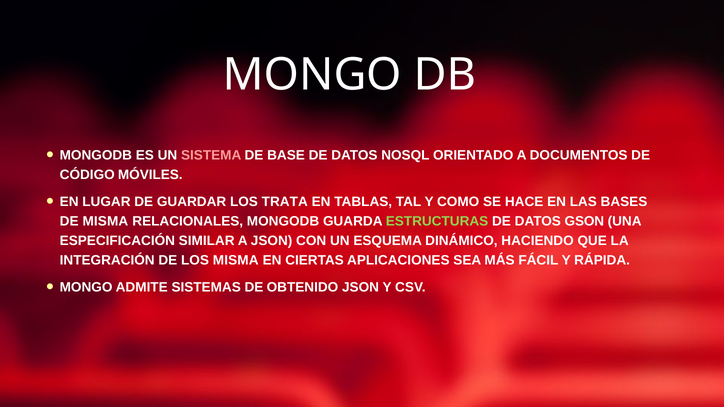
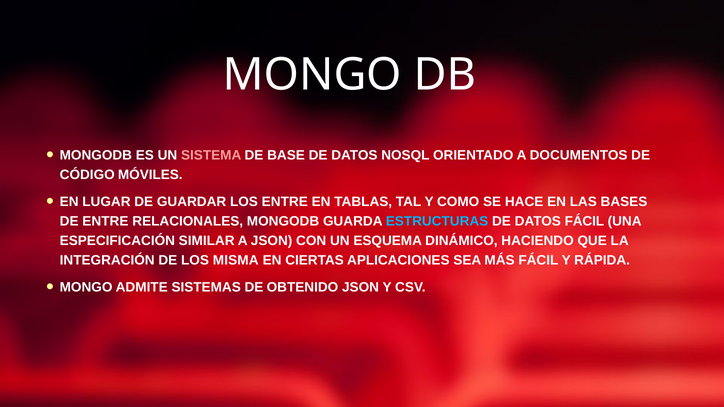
LOS TRATA: TRATA -> ENTRE
DE MISMA: MISMA -> ENTRE
ESTRUCTURAS colour: light green -> light blue
DATOS GSON: GSON -> FÁCIL
